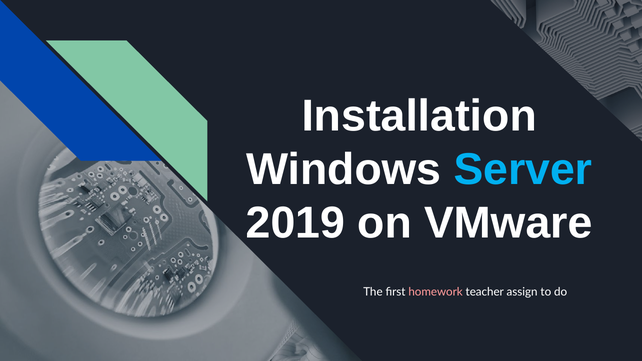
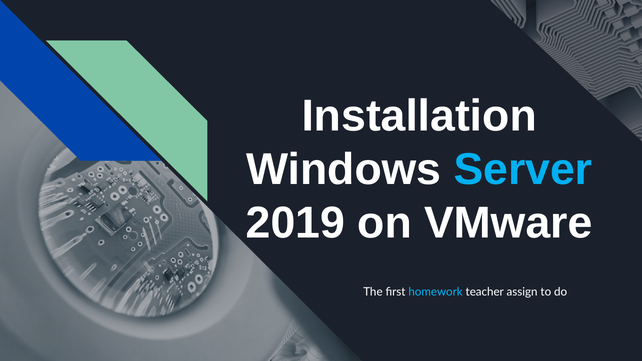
homework colour: pink -> light blue
